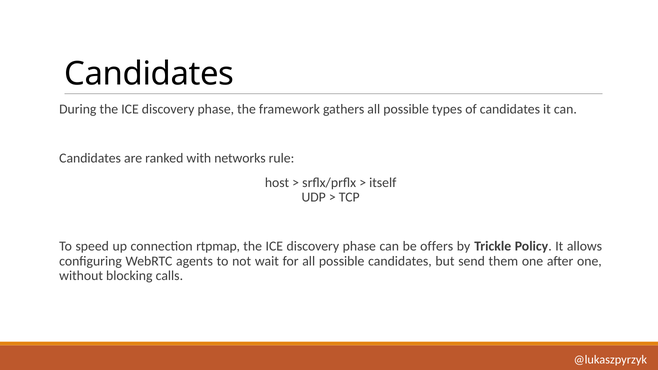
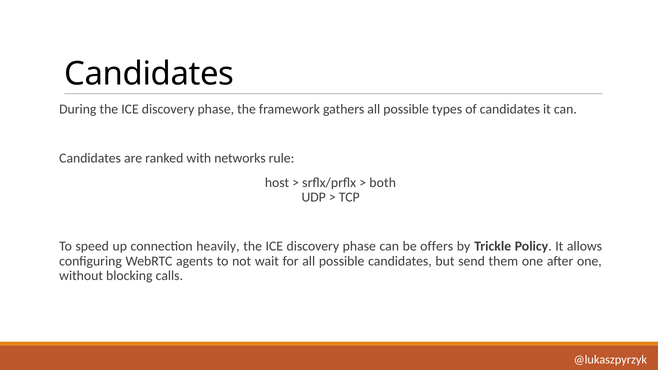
itself: itself -> both
rtpmap: rtpmap -> heavily
